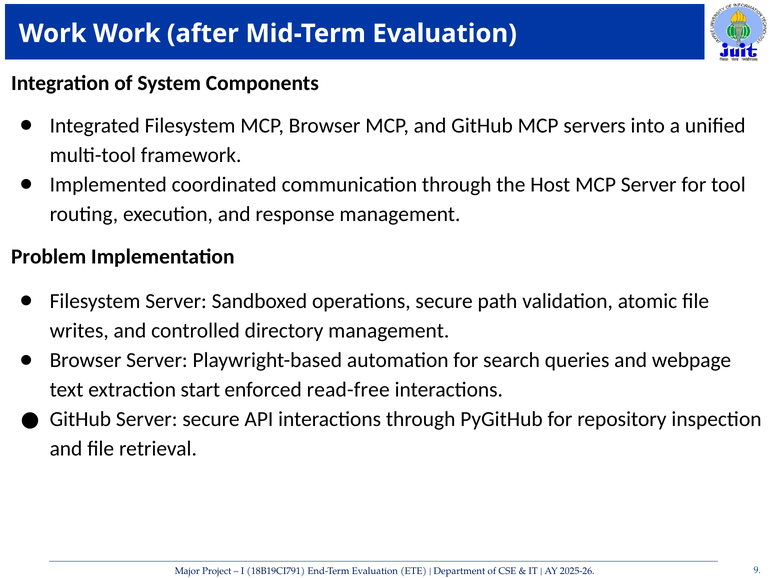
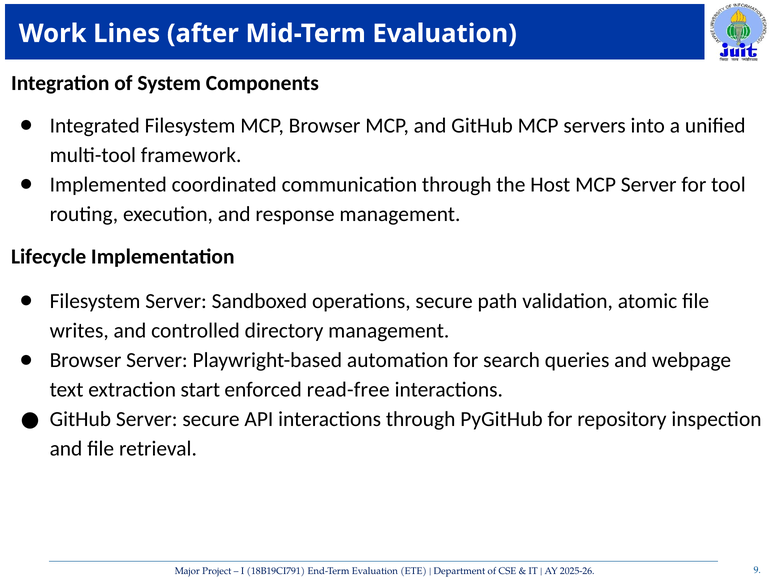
Work Work: Work -> Lines
Problem: Problem -> Lifecycle
